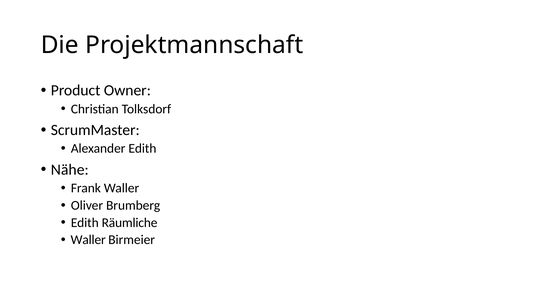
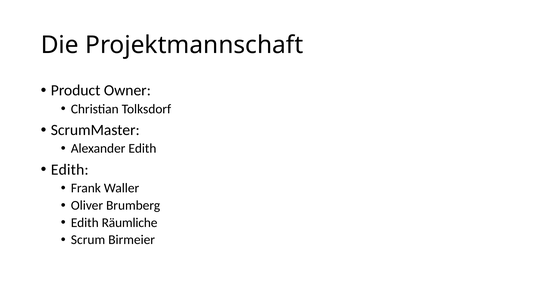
Nähe at (70, 170): Nähe -> Edith
Waller at (88, 240): Waller -> Scrum
